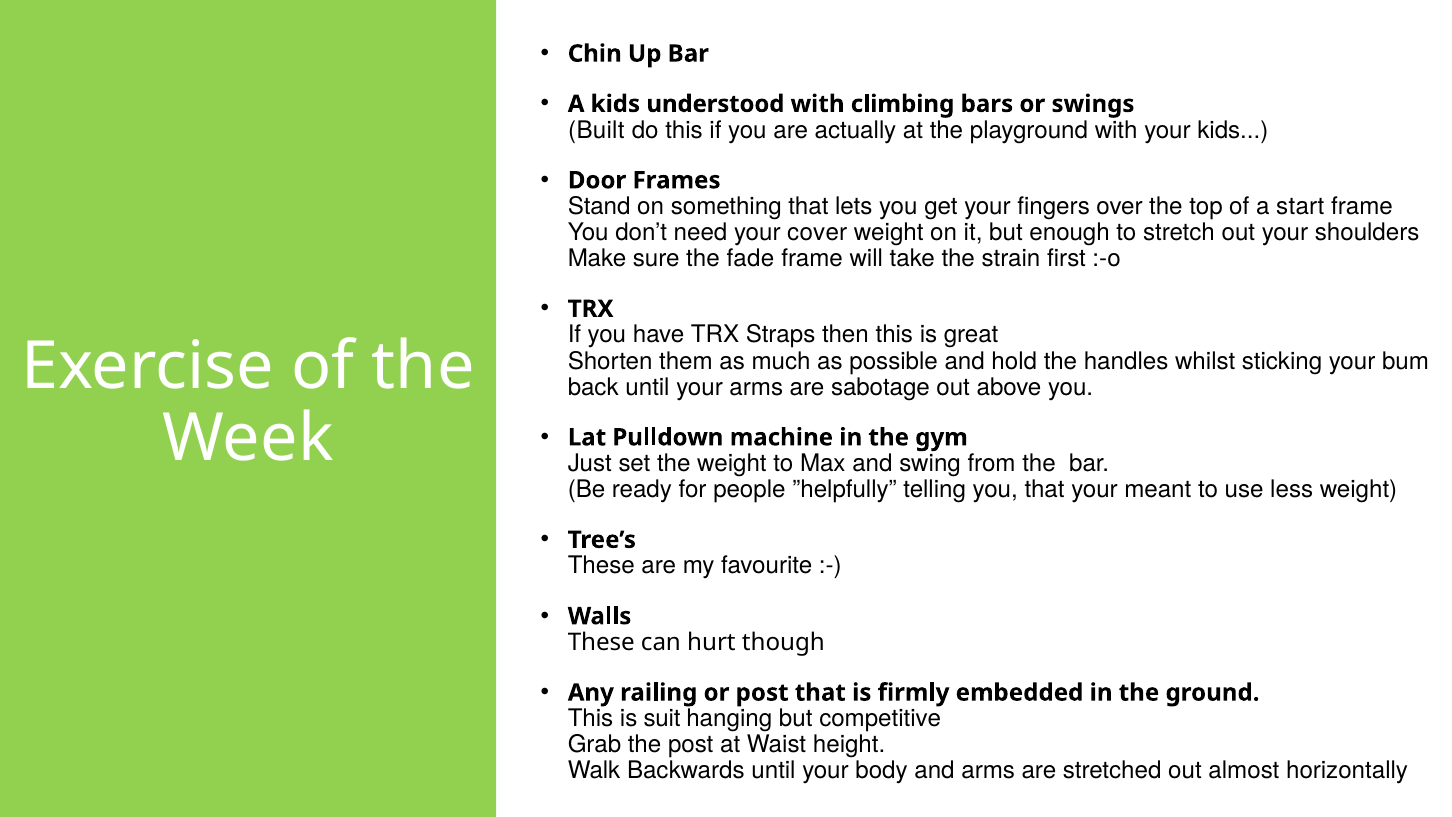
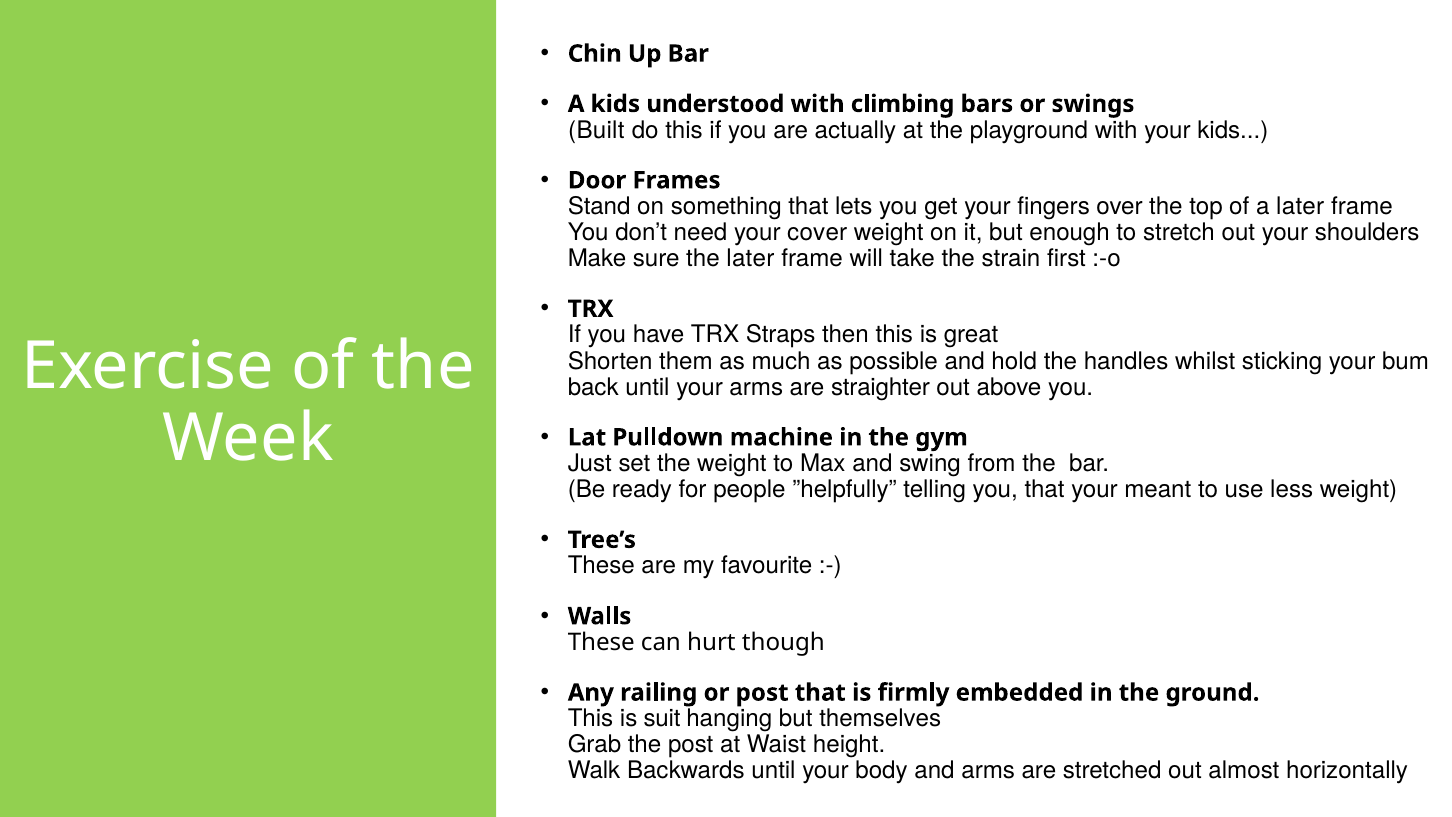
a start: start -> later
the fade: fade -> later
sabotage: sabotage -> straighter
competitive: competitive -> themselves
